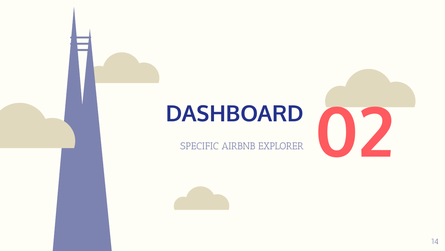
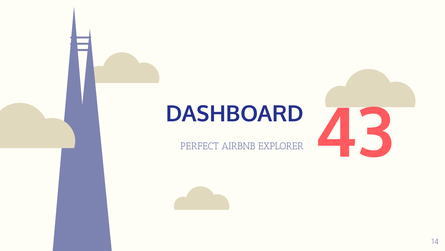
SPECIFIC: SPECIFIC -> PERFECT
02: 02 -> 43
